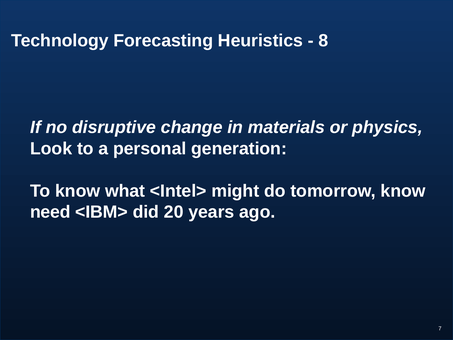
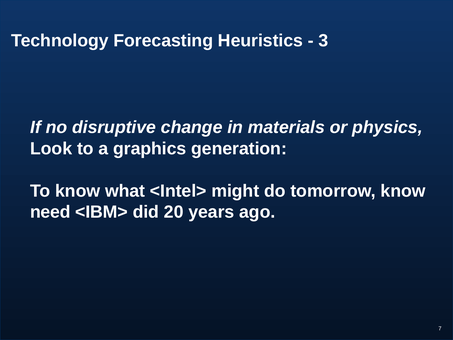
8: 8 -> 3
personal: personal -> graphics
